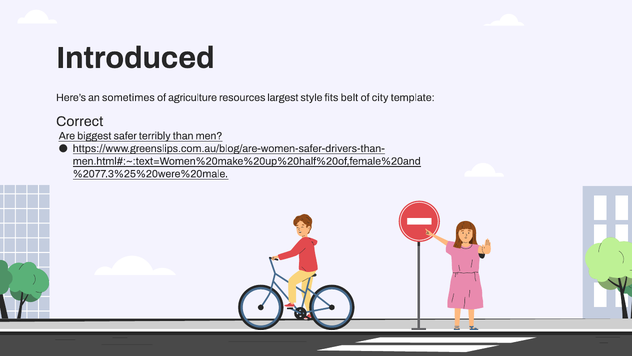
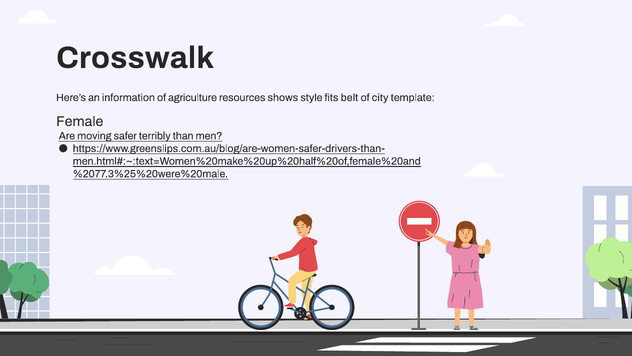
Introduced: Introduced -> Crosswalk
sometimes: sometimes -> information
largest: largest -> shows
Correct: Correct -> Female
biggest: biggest -> moving
